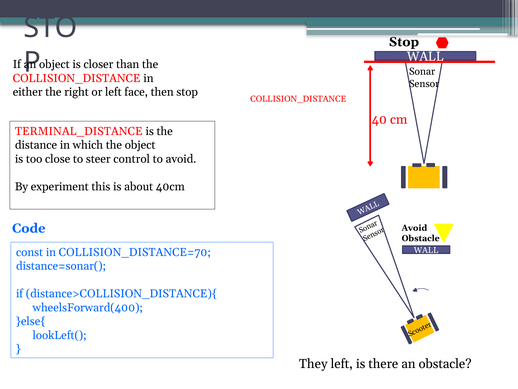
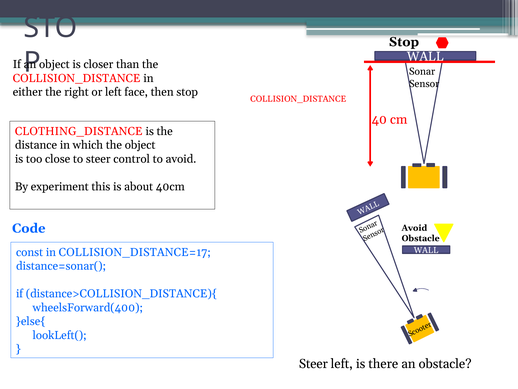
TERMINAL_DISTANCE: TERMINAL_DISTANCE -> CLOTHING_DISTANCE
COLLISION_DISTANCE=70: COLLISION_DISTANCE=70 -> COLLISION_DISTANCE=17
They at (313, 363): They -> Steer
